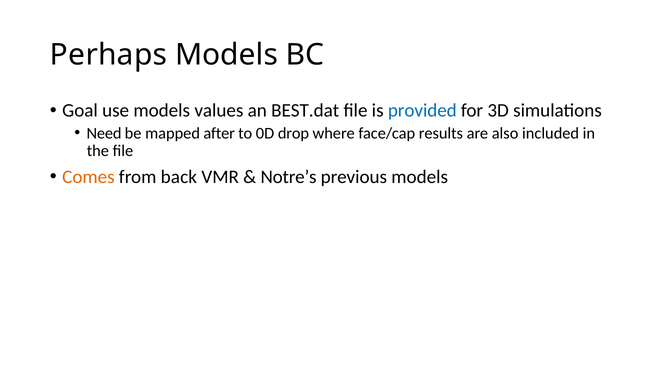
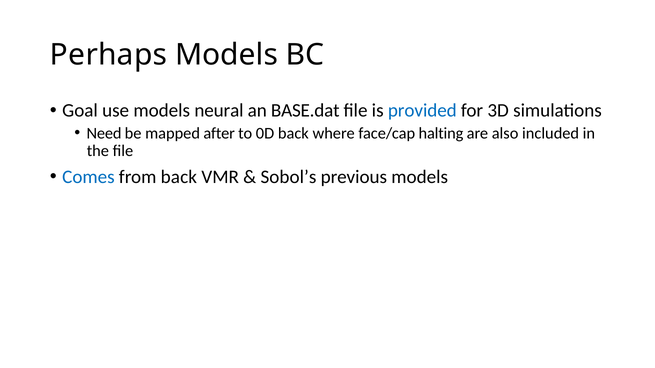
values: values -> neural
BEST.dat: BEST.dat -> BASE.dat
0D drop: drop -> back
results: results -> halting
Comes colour: orange -> blue
Notre’s: Notre’s -> Sobol’s
